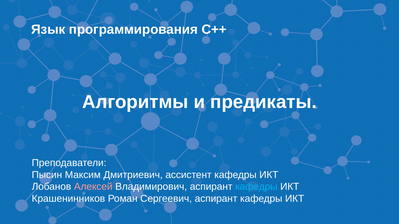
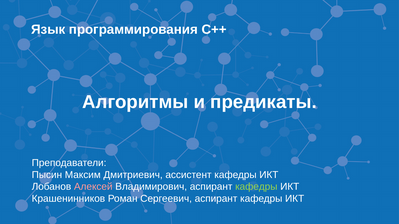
кафедры at (256, 187) colour: light blue -> light green
